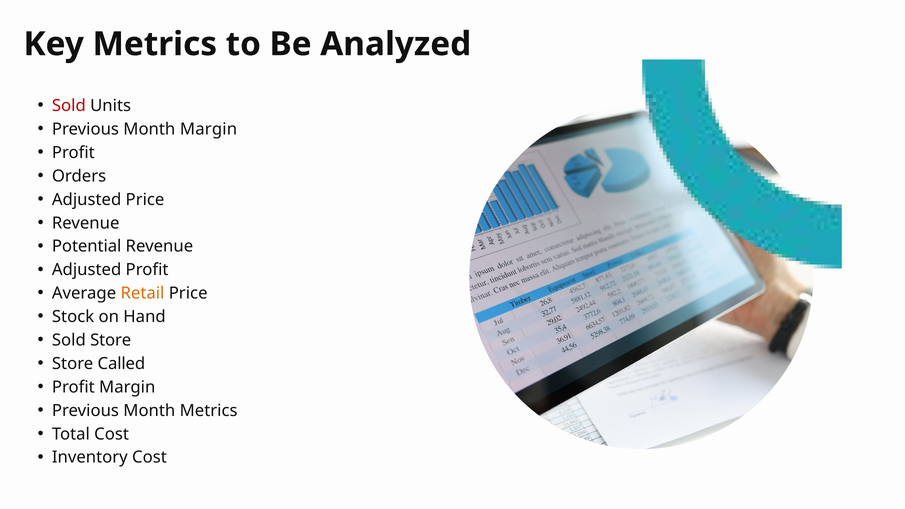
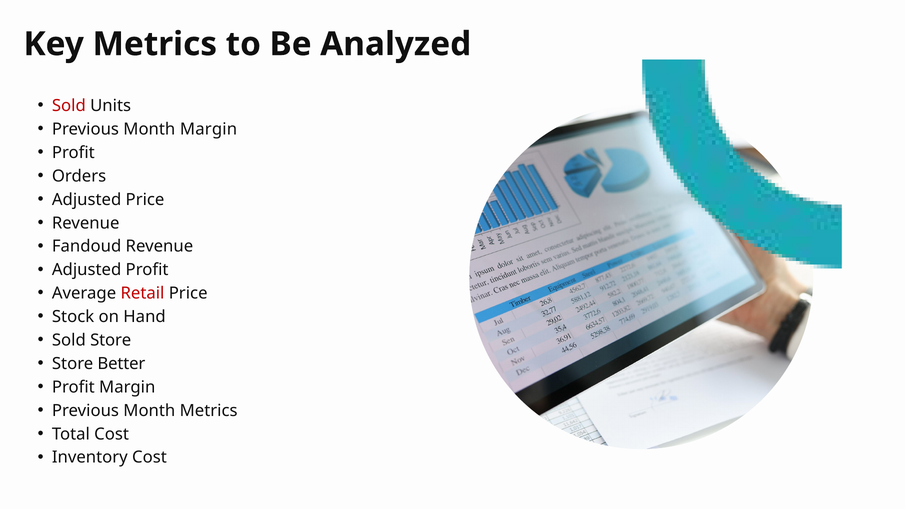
Potential: Potential -> Fandoud
Retail colour: orange -> red
Called: Called -> Better
